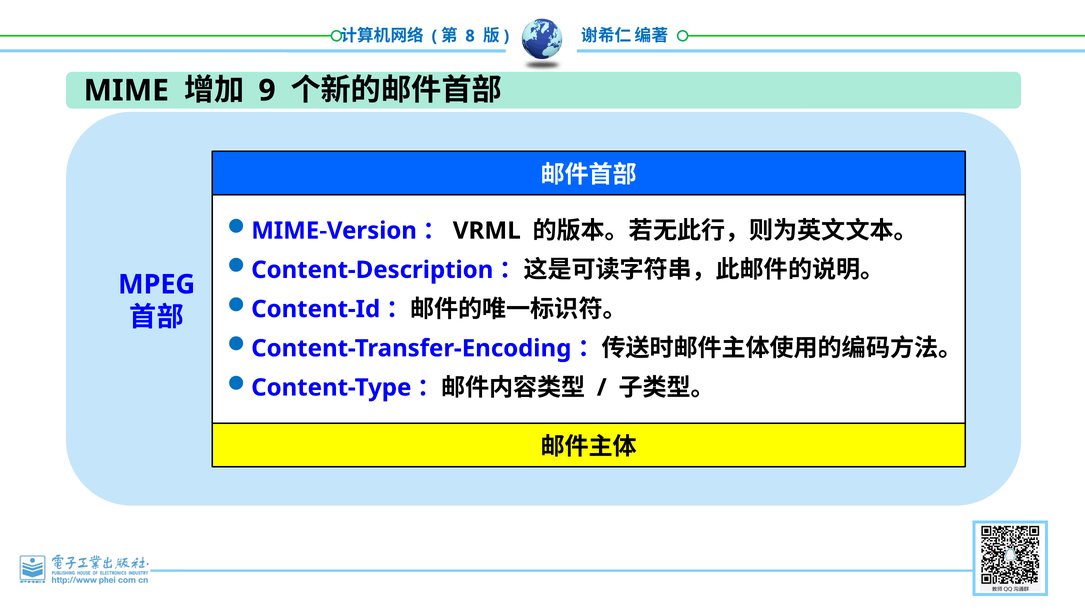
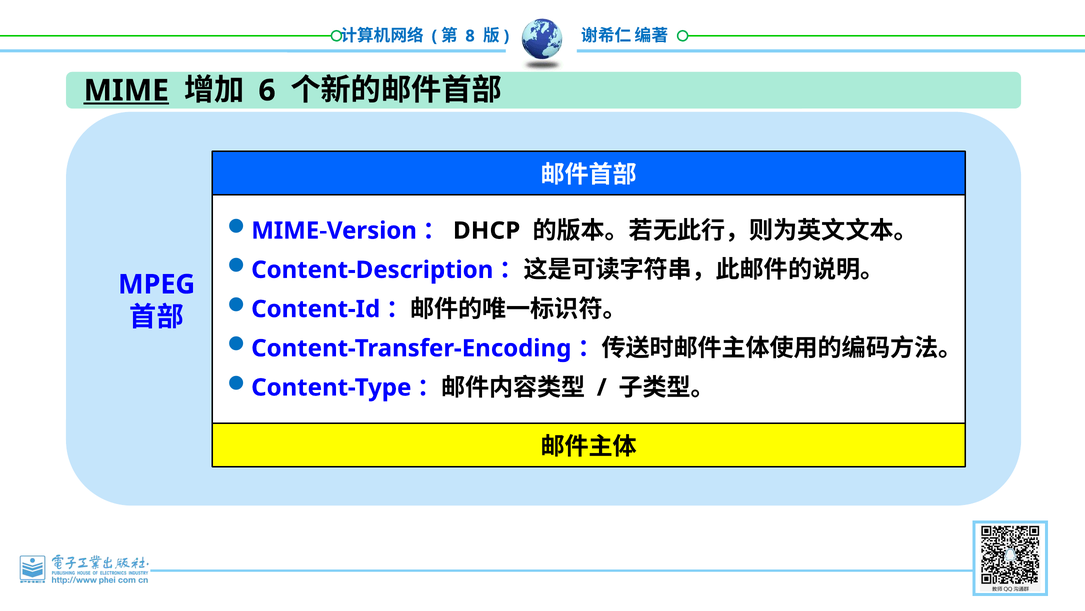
MIME underline: none -> present
9: 9 -> 6
VRML: VRML -> DHCP
